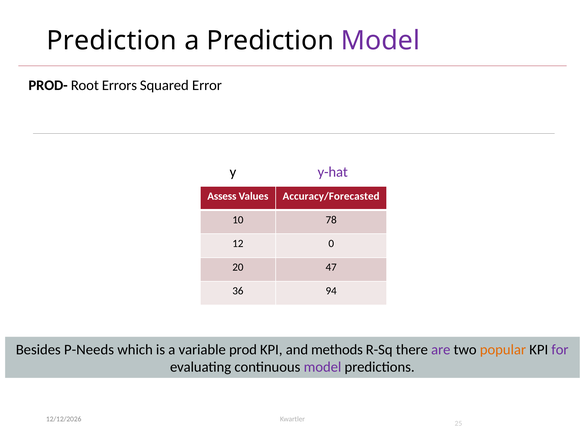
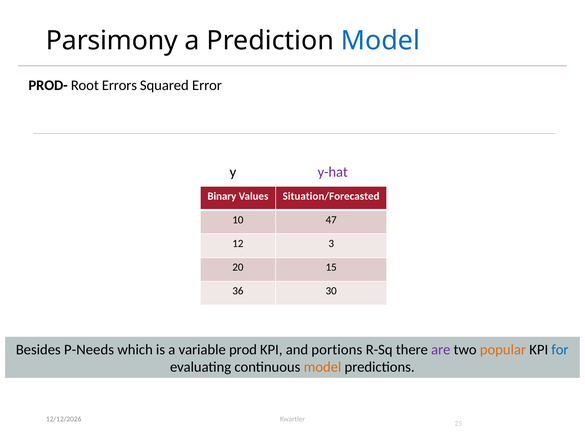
Prediction at (112, 41): Prediction -> Parsimony
Model at (380, 41) colour: purple -> blue
Assess: Assess -> Binary
Accuracy/Forecasted: Accuracy/Forecasted -> Situation/Forecasted
78: 78 -> 47
0: 0 -> 3
47: 47 -> 15
94: 94 -> 30
methods: methods -> portions
for colour: purple -> blue
model at (323, 367) colour: purple -> orange
